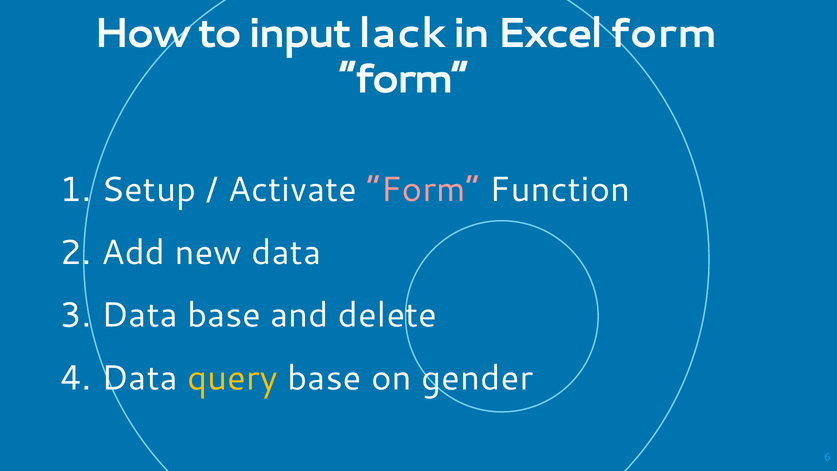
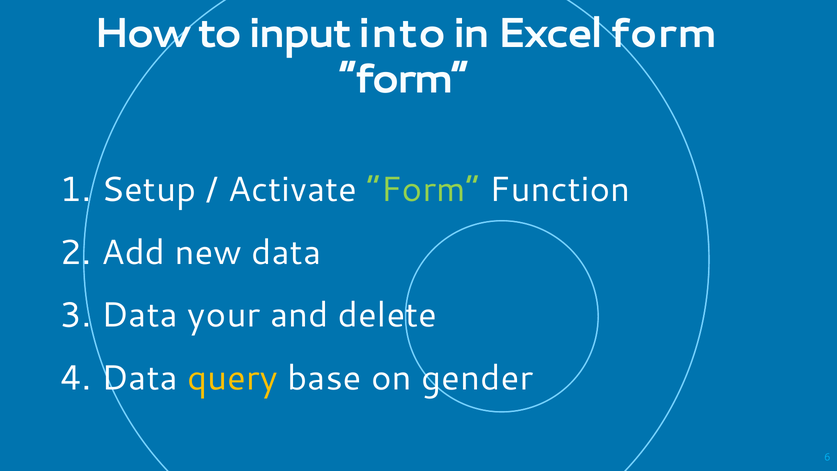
lack: lack -> into
Form at (423, 190) colour: pink -> light green
Data base: base -> your
